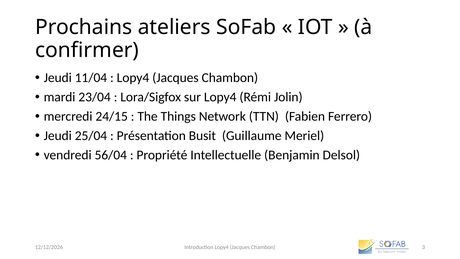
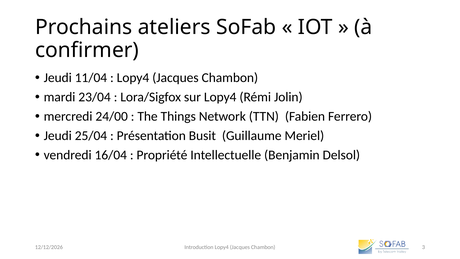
24/15: 24/15 -> 24/00
56/04: 56/04 -> 16/04
